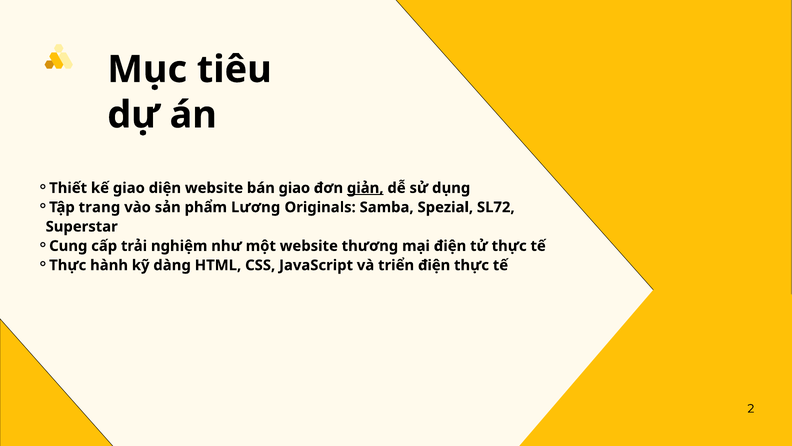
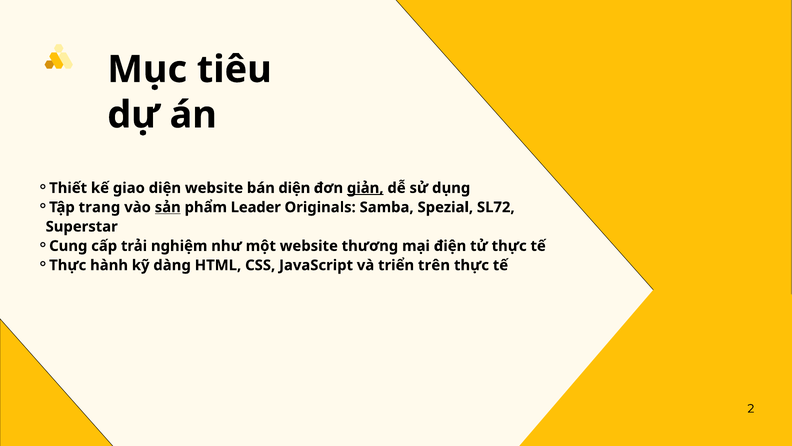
bán giao: giao -> diện
sản underline: none -> present
Lương: Lương -> Leader
triển điện: điện -> trên
